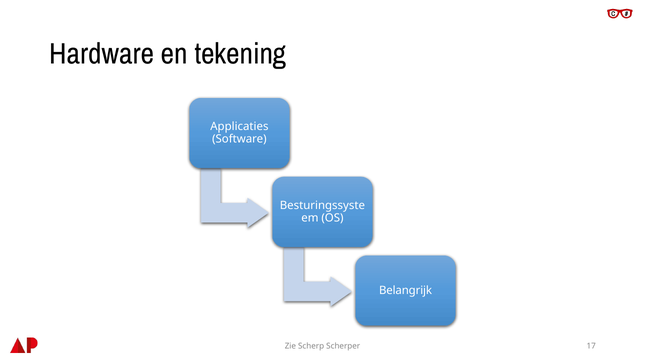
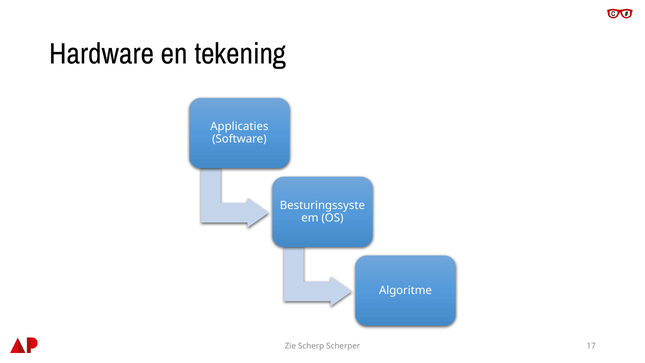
Belangrijk: Belangrijk -> Algoritme
